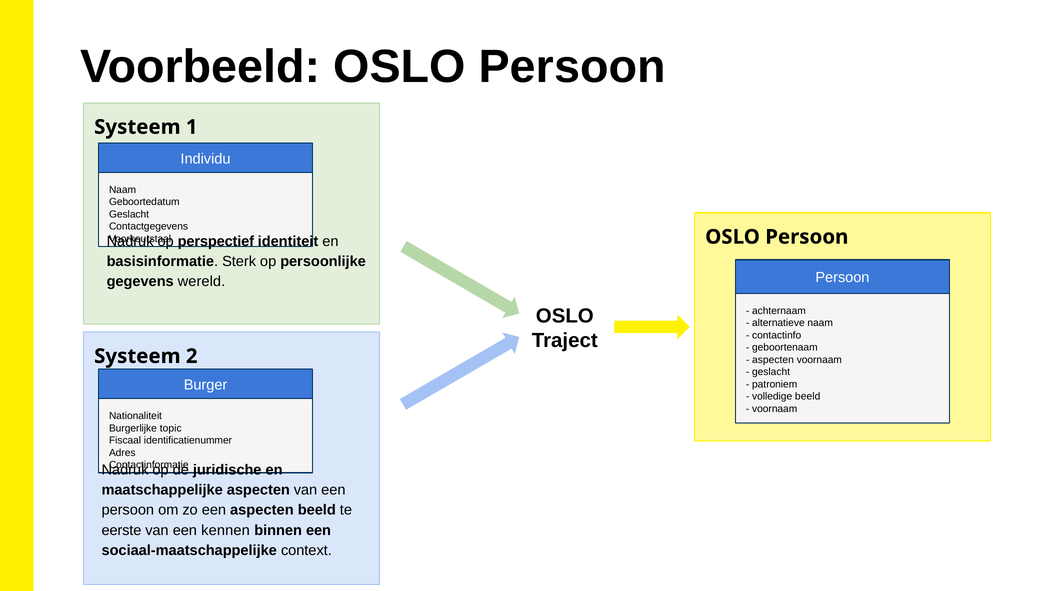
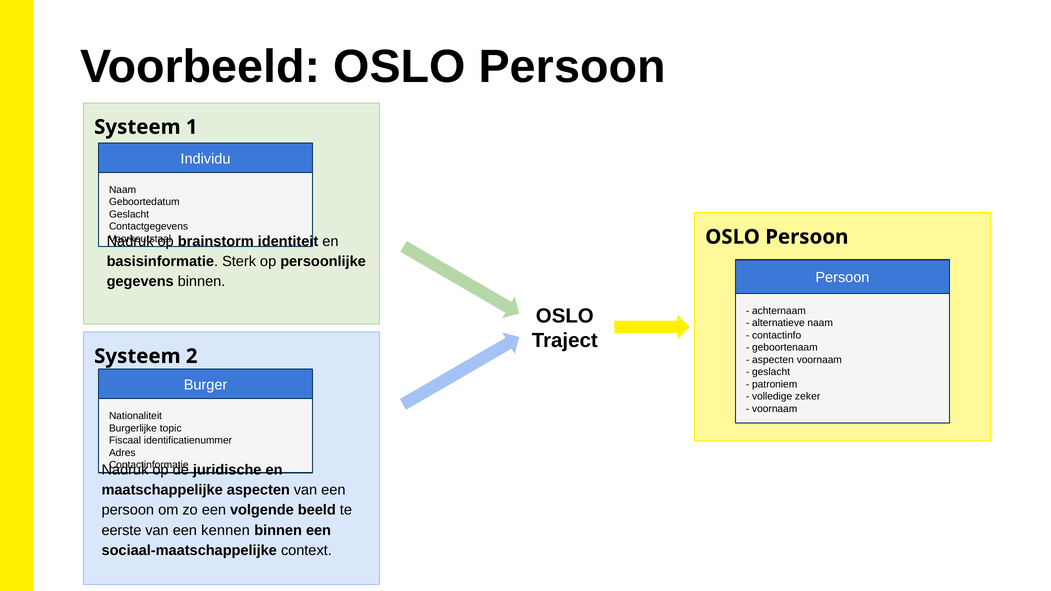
perspectief: perspectief -> brainstorm
gegevens wereld: wereld -> binnen
volledige beeld: beeld -> zeker
een aspecten: aspecten -> volgende
